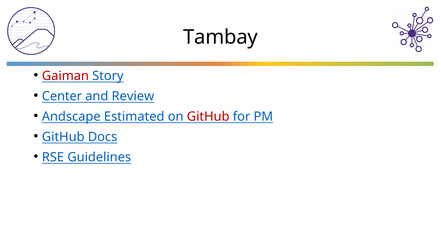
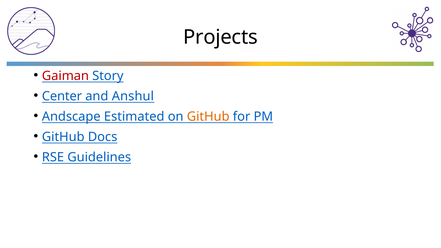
Tambay: Tambay -> Projects
Review: Review -> Anshul
GitHub at (208, 117) colour: red -> orange
